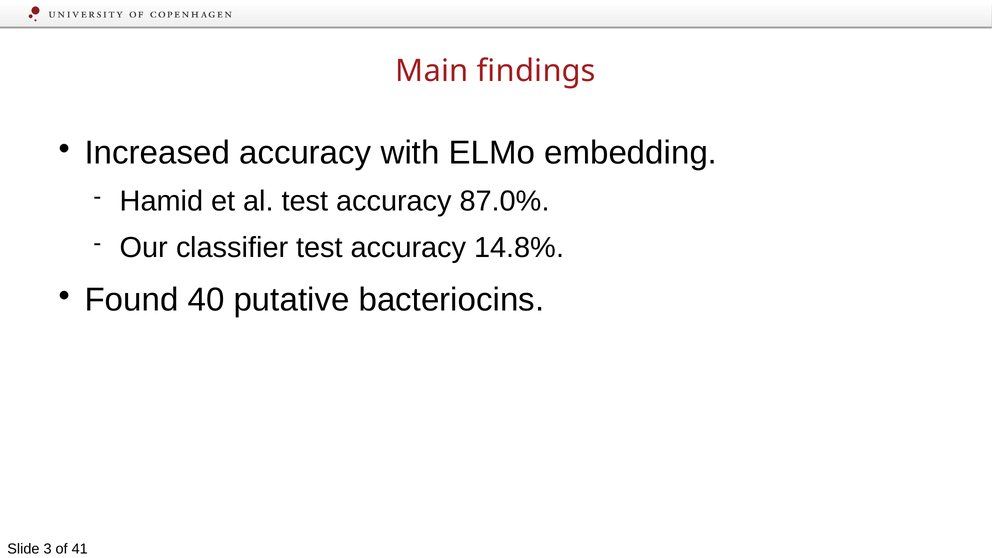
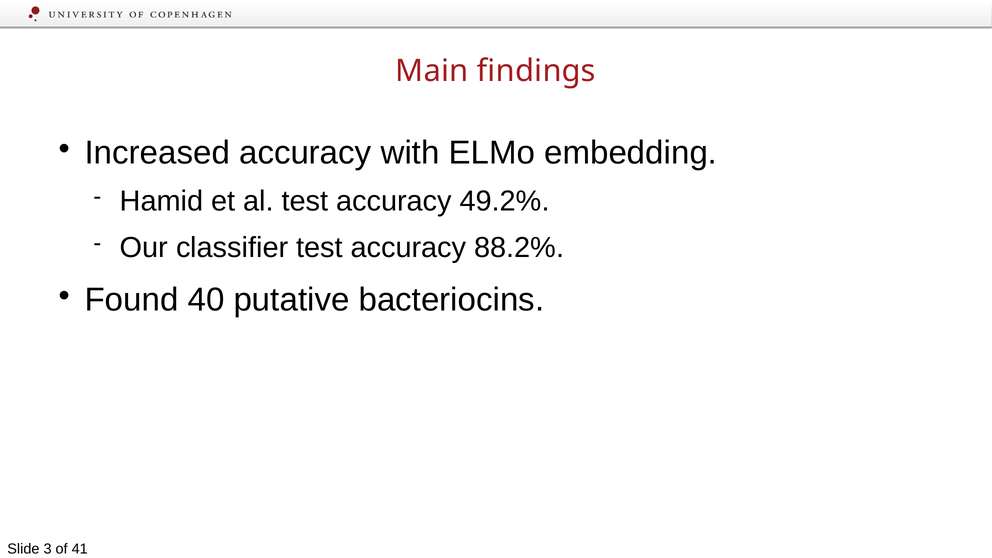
87.0%: 87.0% -> 49.2%
14.8%: 14.8% -> 88.2%
